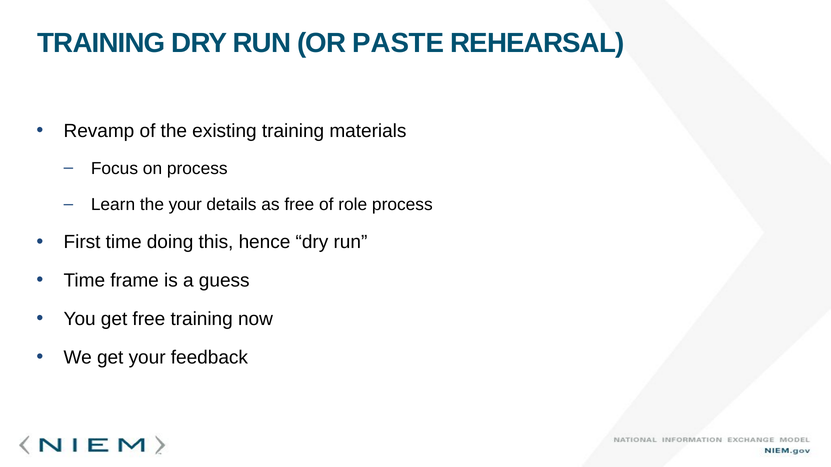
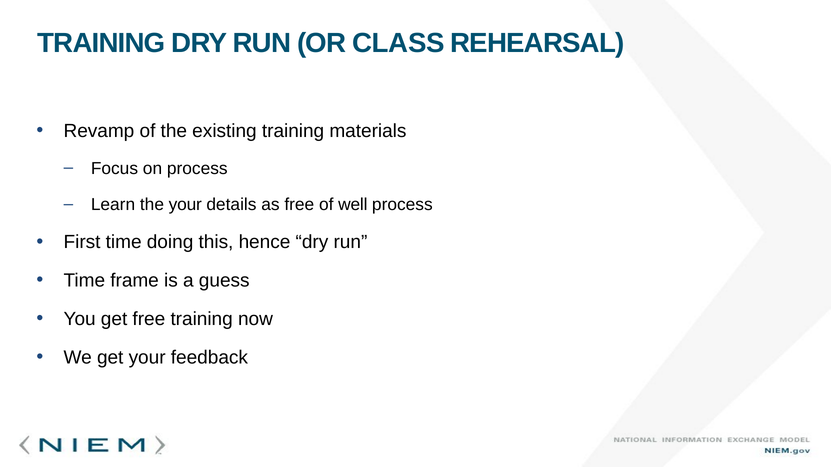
PASTE: PASTE -> CLASS
role: role -> well
